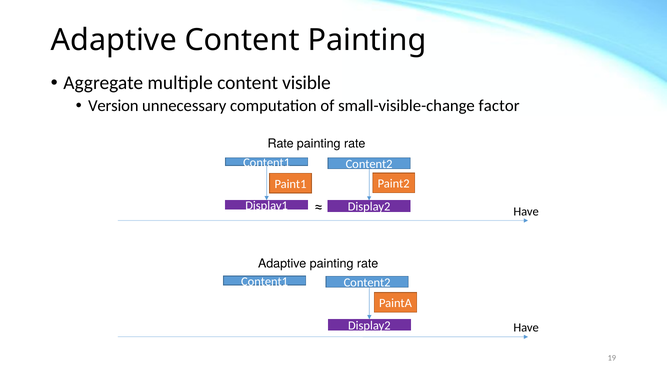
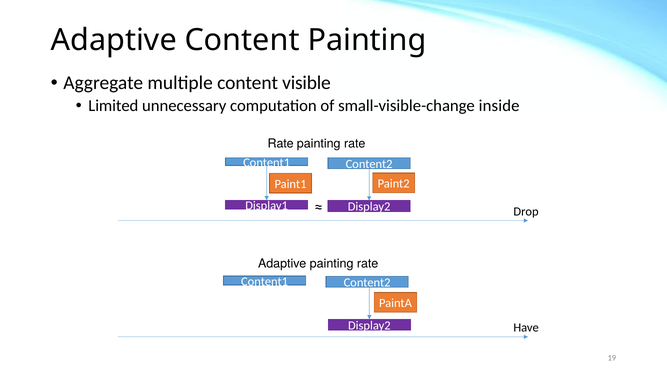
Version: Version -> Limited
factor: factor -> inside
Display1 Have: Have -> Drop
